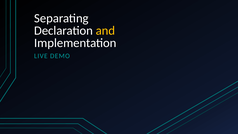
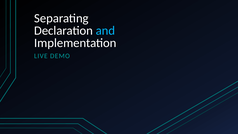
and colour: yellow -> light blue
